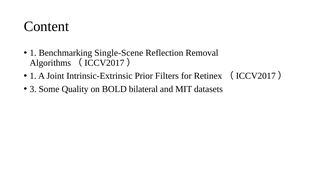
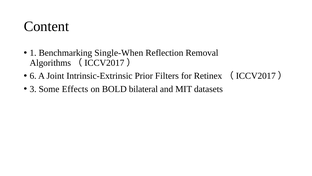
Single-Scene: Single-Scene -> Single-When
1 at (33, 76): 1 -> 6
Quality: Quality -> Effects
